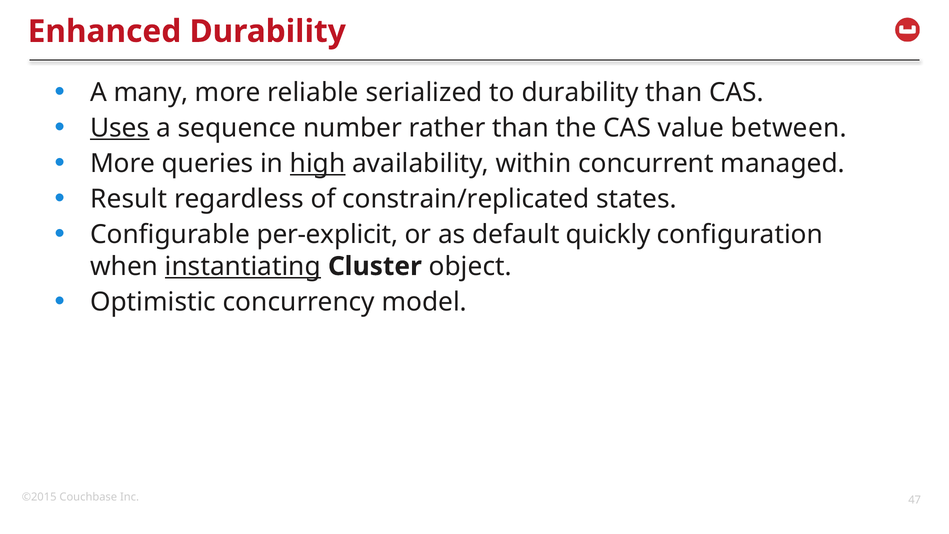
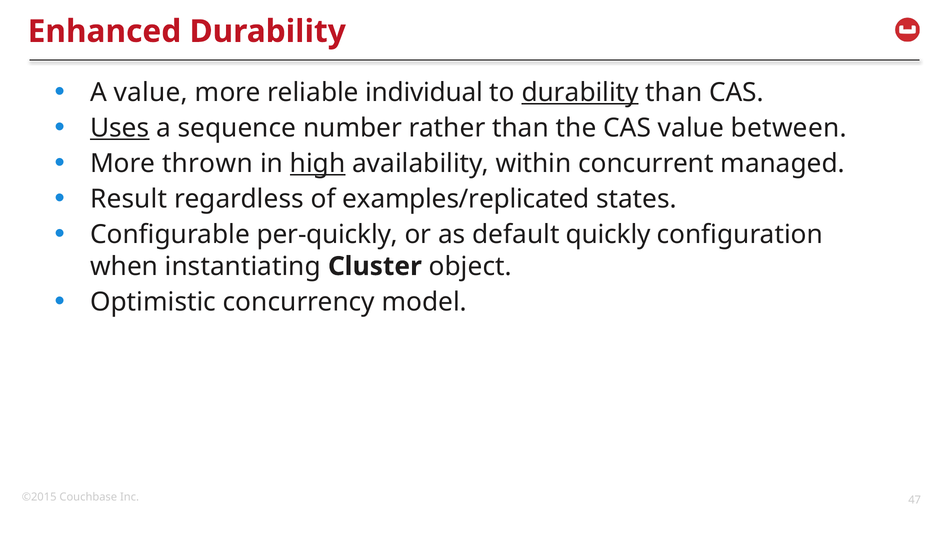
A many: many -> value
serialized: serialized -> individual
durability at (580, 92) underline: none -> present
queries: queries -> thrown
constrain/replicated: constrain/replicated -> examples/replicated
per-explicit: per-explicit -> per-quickly
instantiating underline: present -> none
